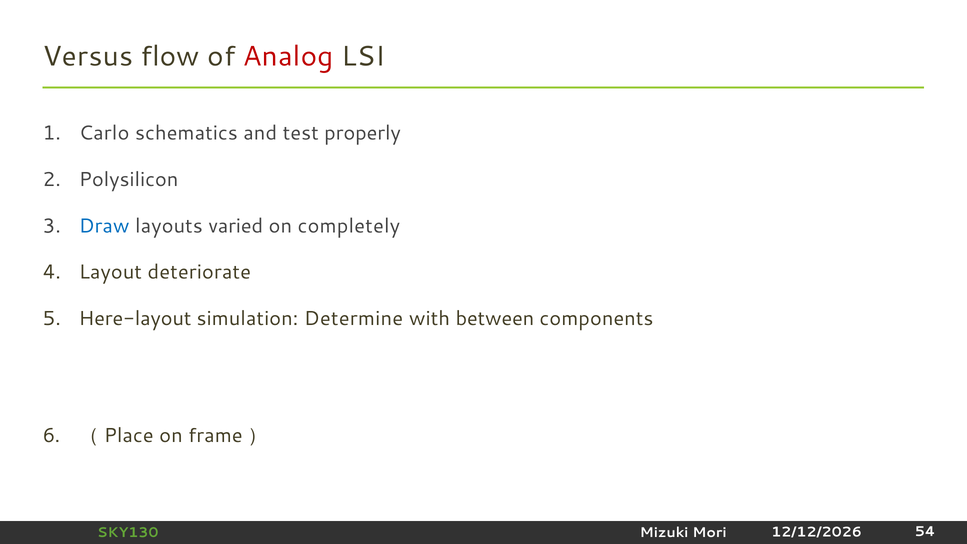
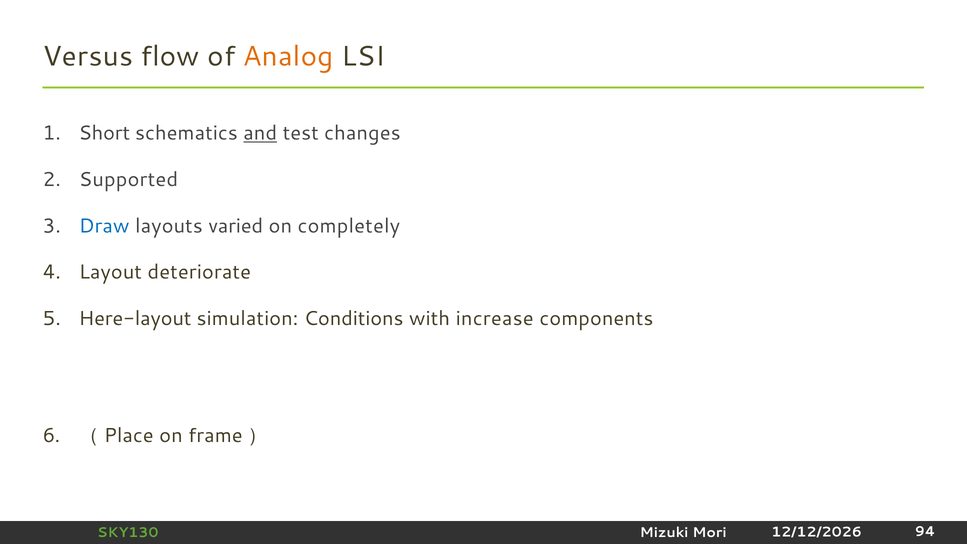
Analog colour: red -> orange
Carlo: Carlo -> Short
and underline: none -> present
properly: properly -> changes
Polysilicon: Polysilicon -> Supported
Determine: Determine -> Conditions
between: between -> increase
54: 54 -> 94
